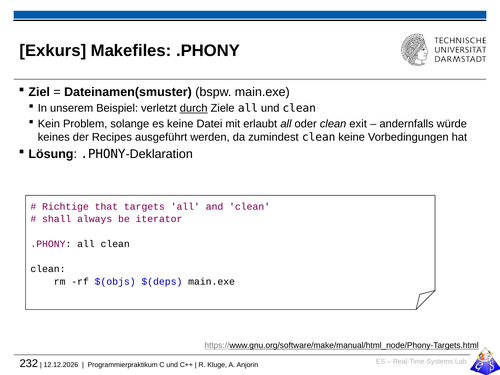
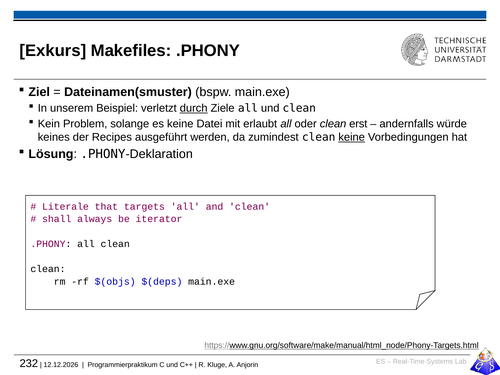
exit: exit -> erst
keine at (352, 137) underline: none -> present
Richtige: Richtige -> Literale
